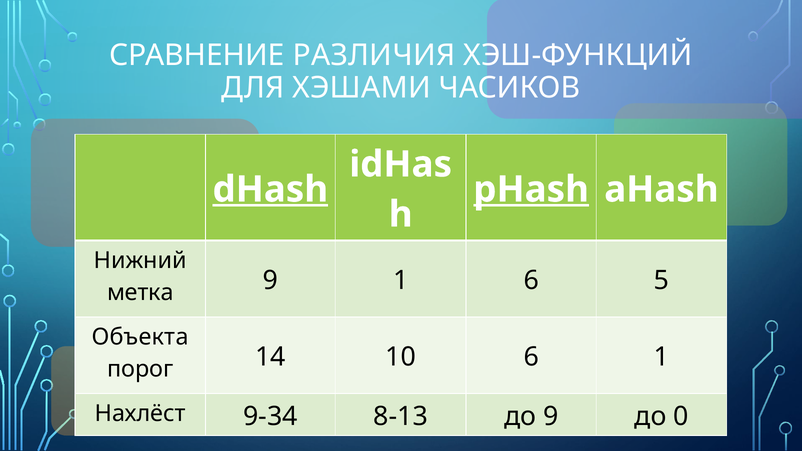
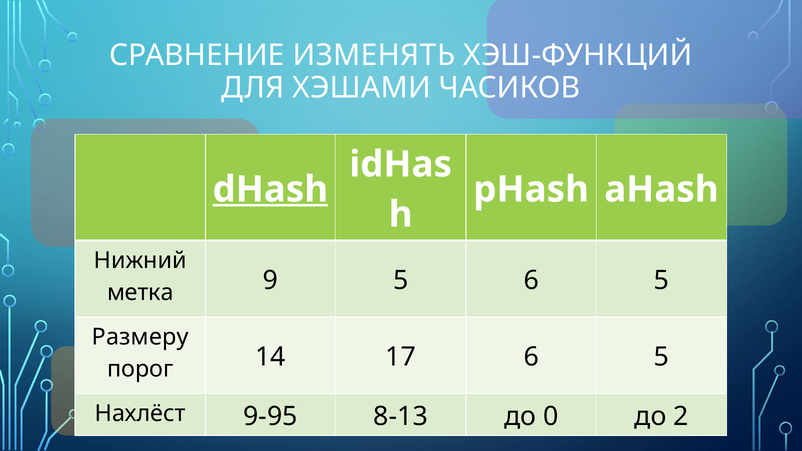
РАЗЛИЧИЯ: РАЗЛИЧИЯ -> ИЗМЕНЯТЬ
pHash underline: present -> none
9 1: 1 -> 5
Объекта: Объекта -> Размеру
10: 10 -> 17
1 at (662, 357): 1 -> 5
9-34: 9-34 -> 9-95
до 9: 9 -> 0
0: 0 -> 2
